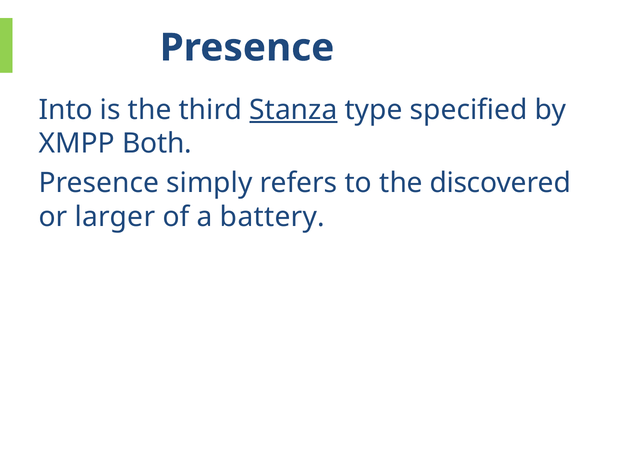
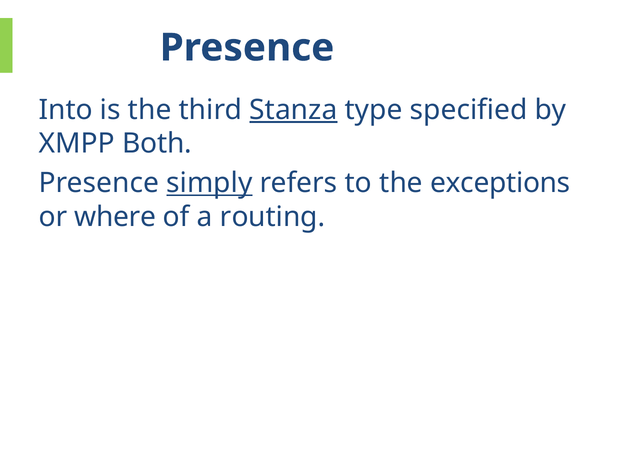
simply underline: none -> present
discovered: discovered -> exceptions
larger: larger -> where
battery: battery -> routing
